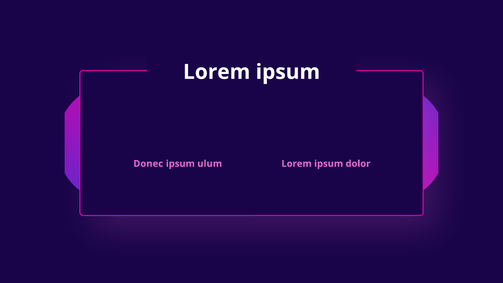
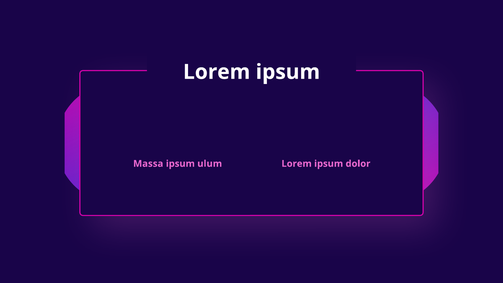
Donec: Donec -> Massa
